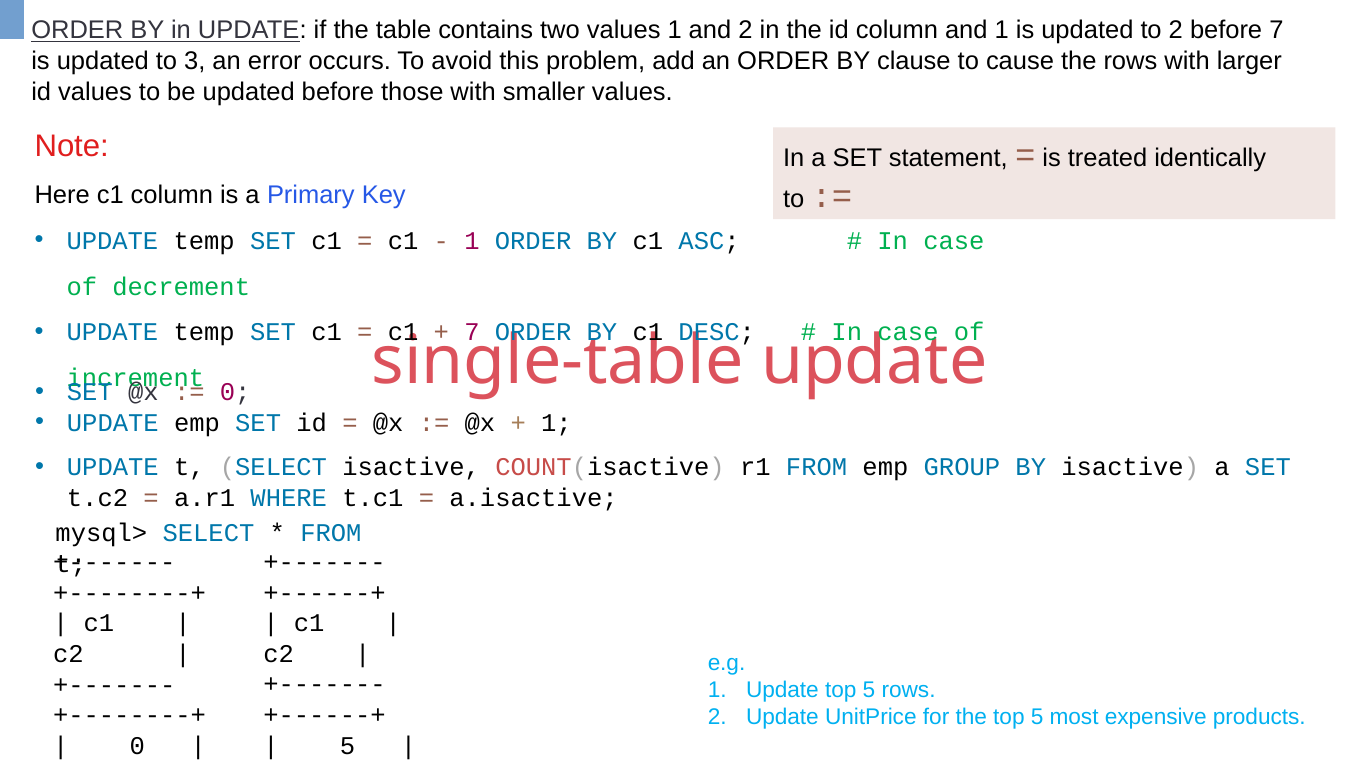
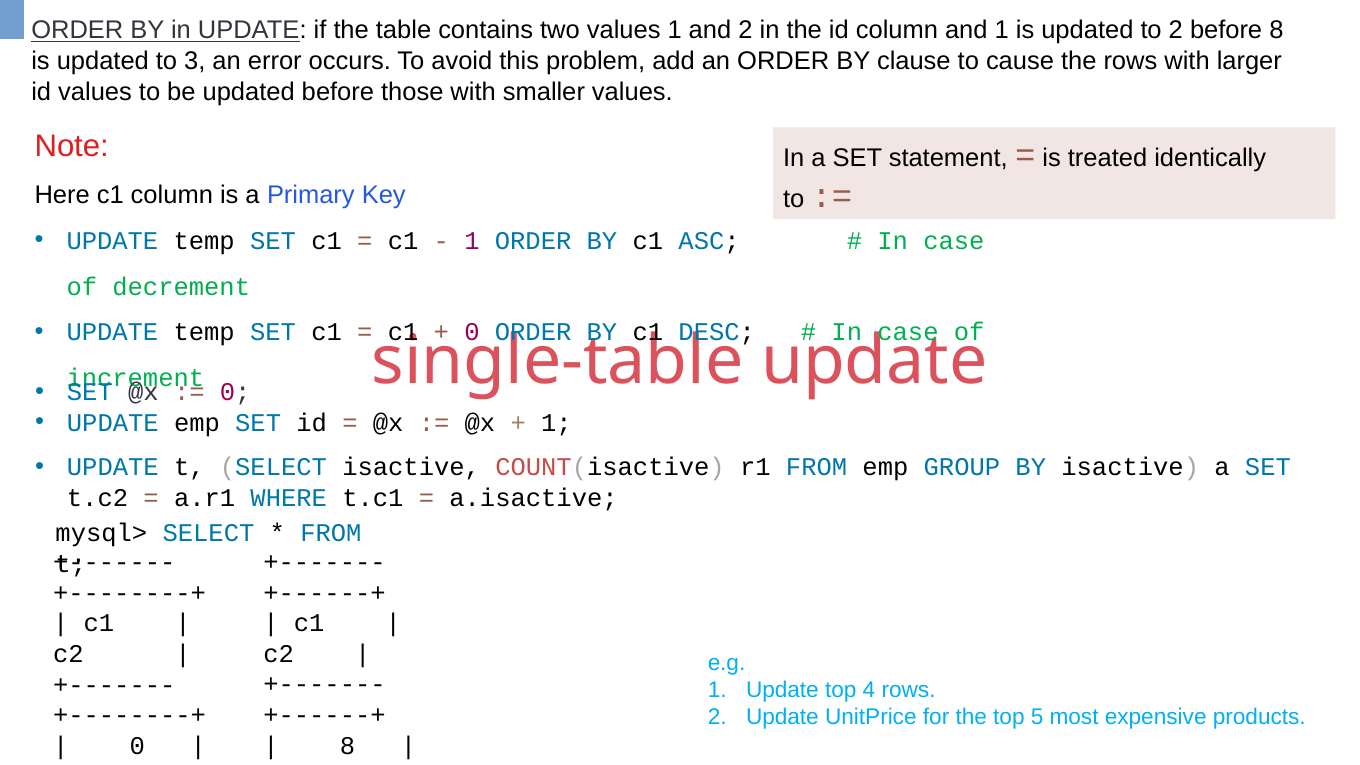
before 7: 7 -> 8
7 at (472, 333): 7 -> 0
Update top 5: 5 -> 4
5 at (347, 746): 5 -> 8
